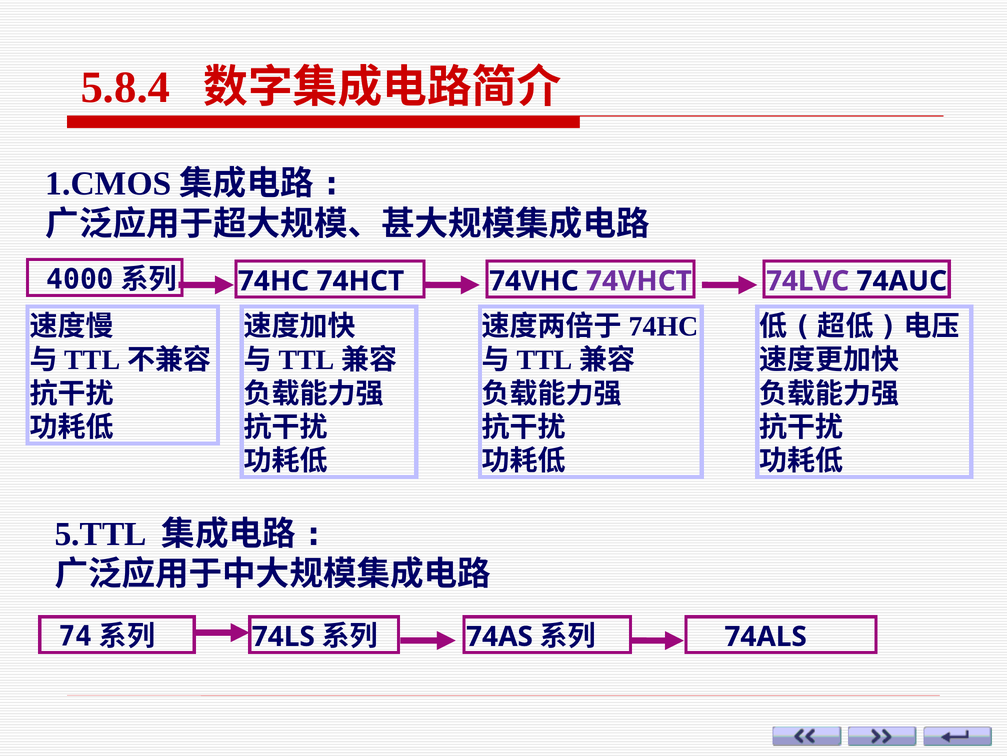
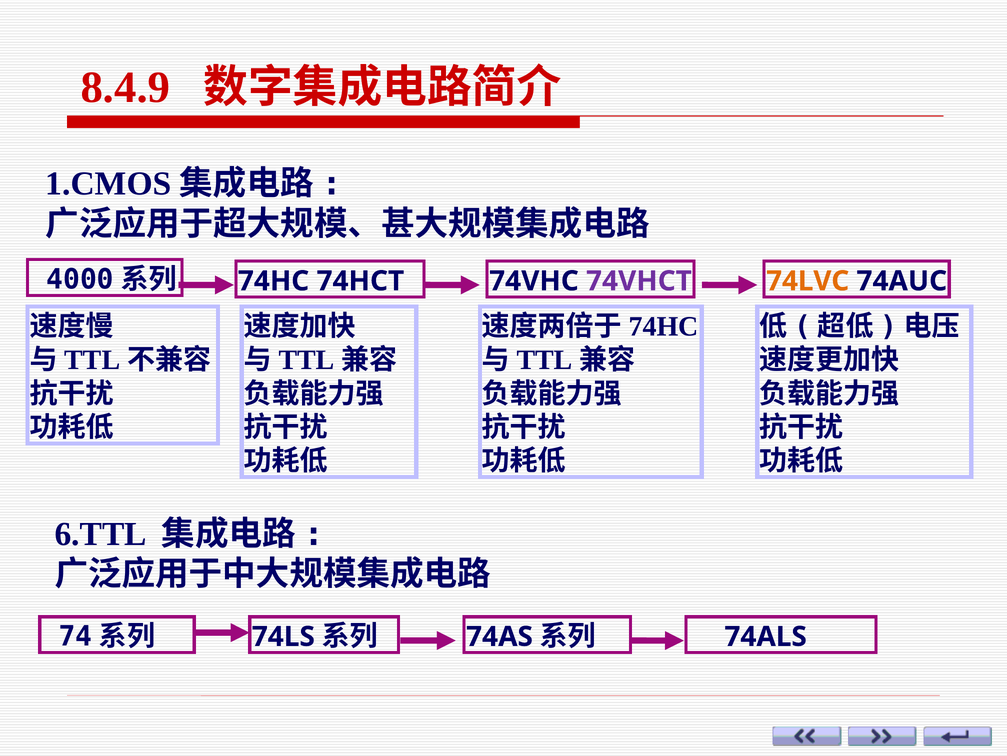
5.8.4: 5.8.4 -> 8.4.9
74LVC colour: purple -> orange
5.TTL: 5.TTL -> 6.TTL
